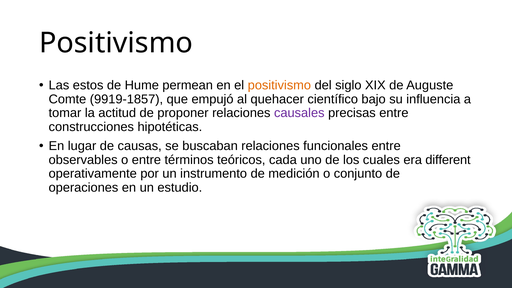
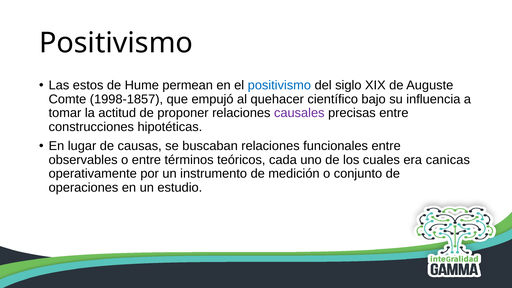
positivismo at (279, 85) colour: orange -> blue
9919-1857: 9919-1857 -> 1998-1857
different: different -> canicas
